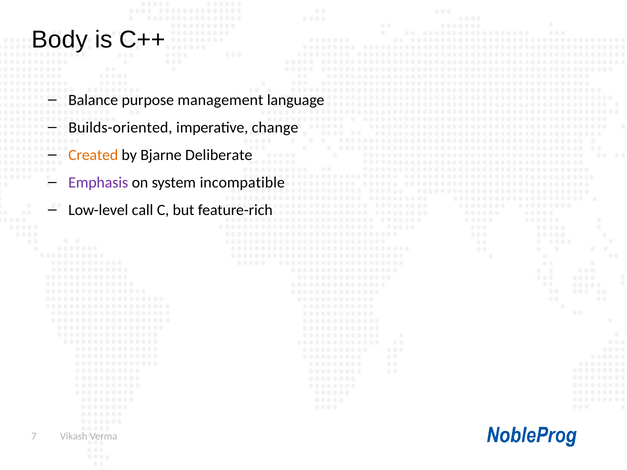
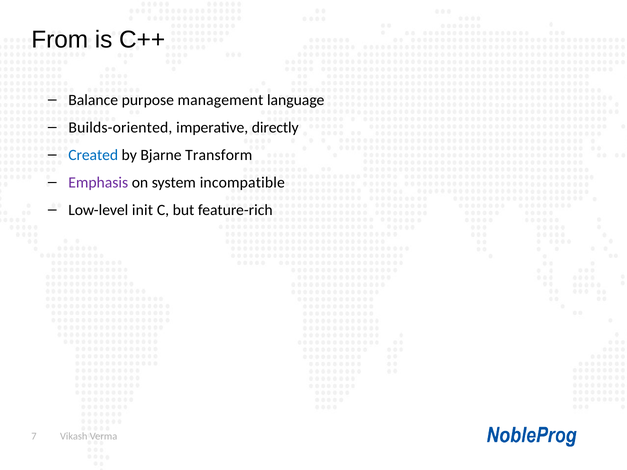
Body: Body -> From
change: change -> directly
Created colour: orange -> blue
Deliberate: Deliberate -> Transform
call: call -> init
